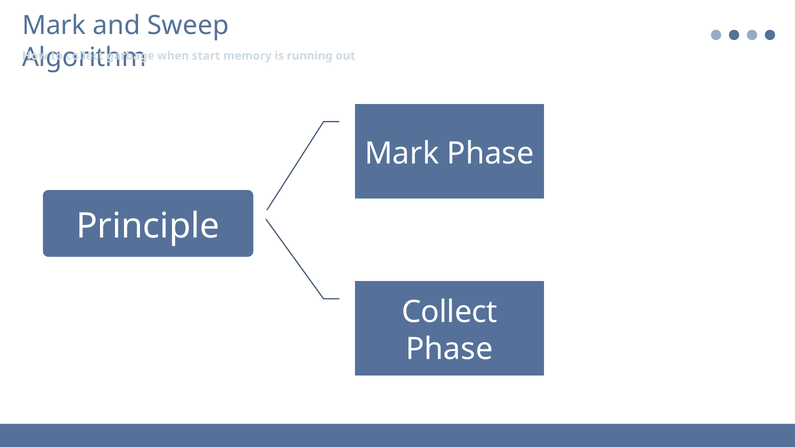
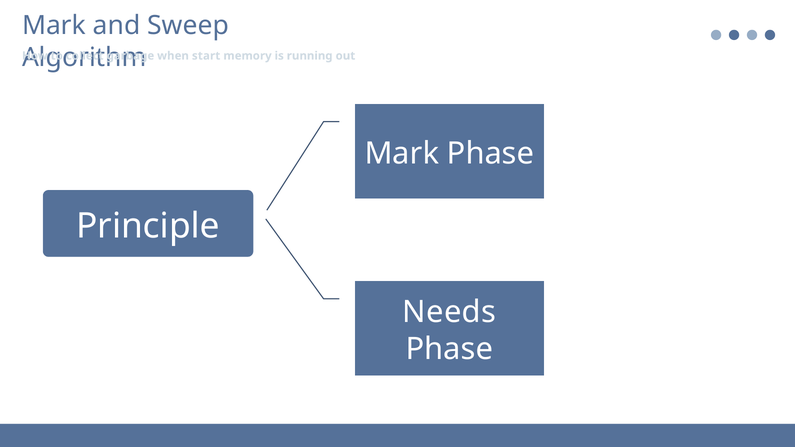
Collect at (450, 312): Collect -> Needs
